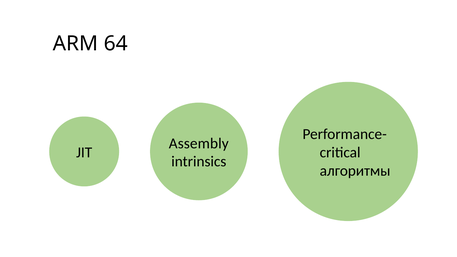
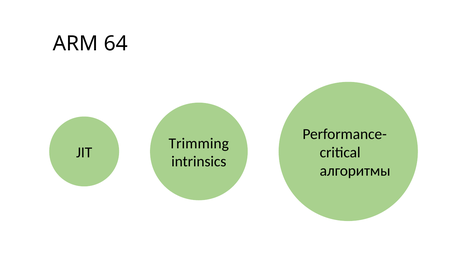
Assembly: Assembly -> Trimming
